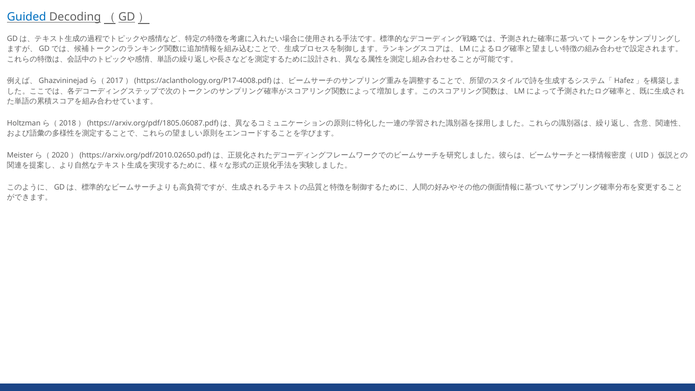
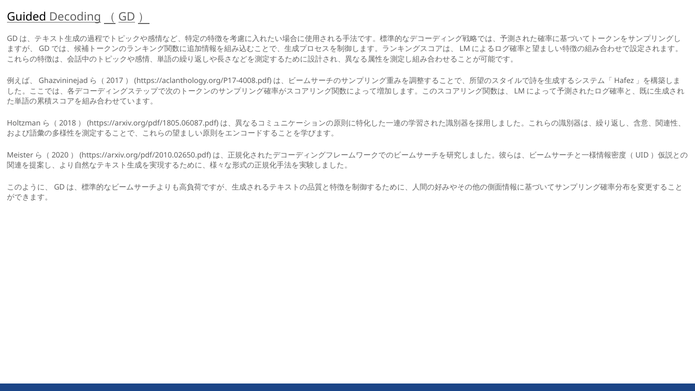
Guided colour: blue -> black
